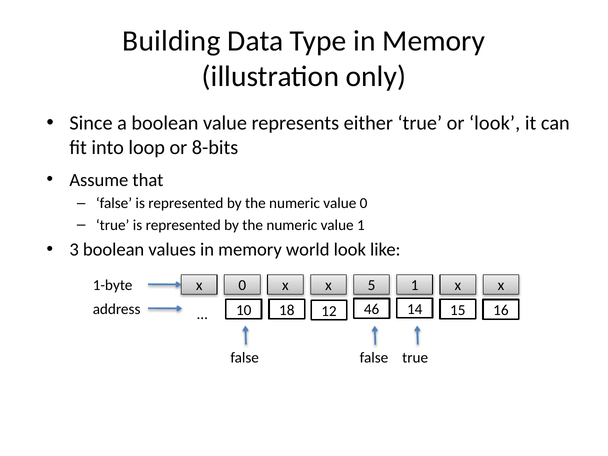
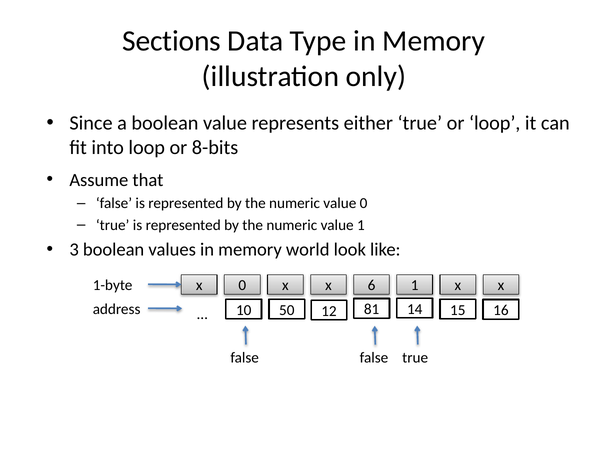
Building: Building -> Sections
or look: look -> loop
5: 5 -> 6
18: 18 -> 50
46: 46 -> 81
